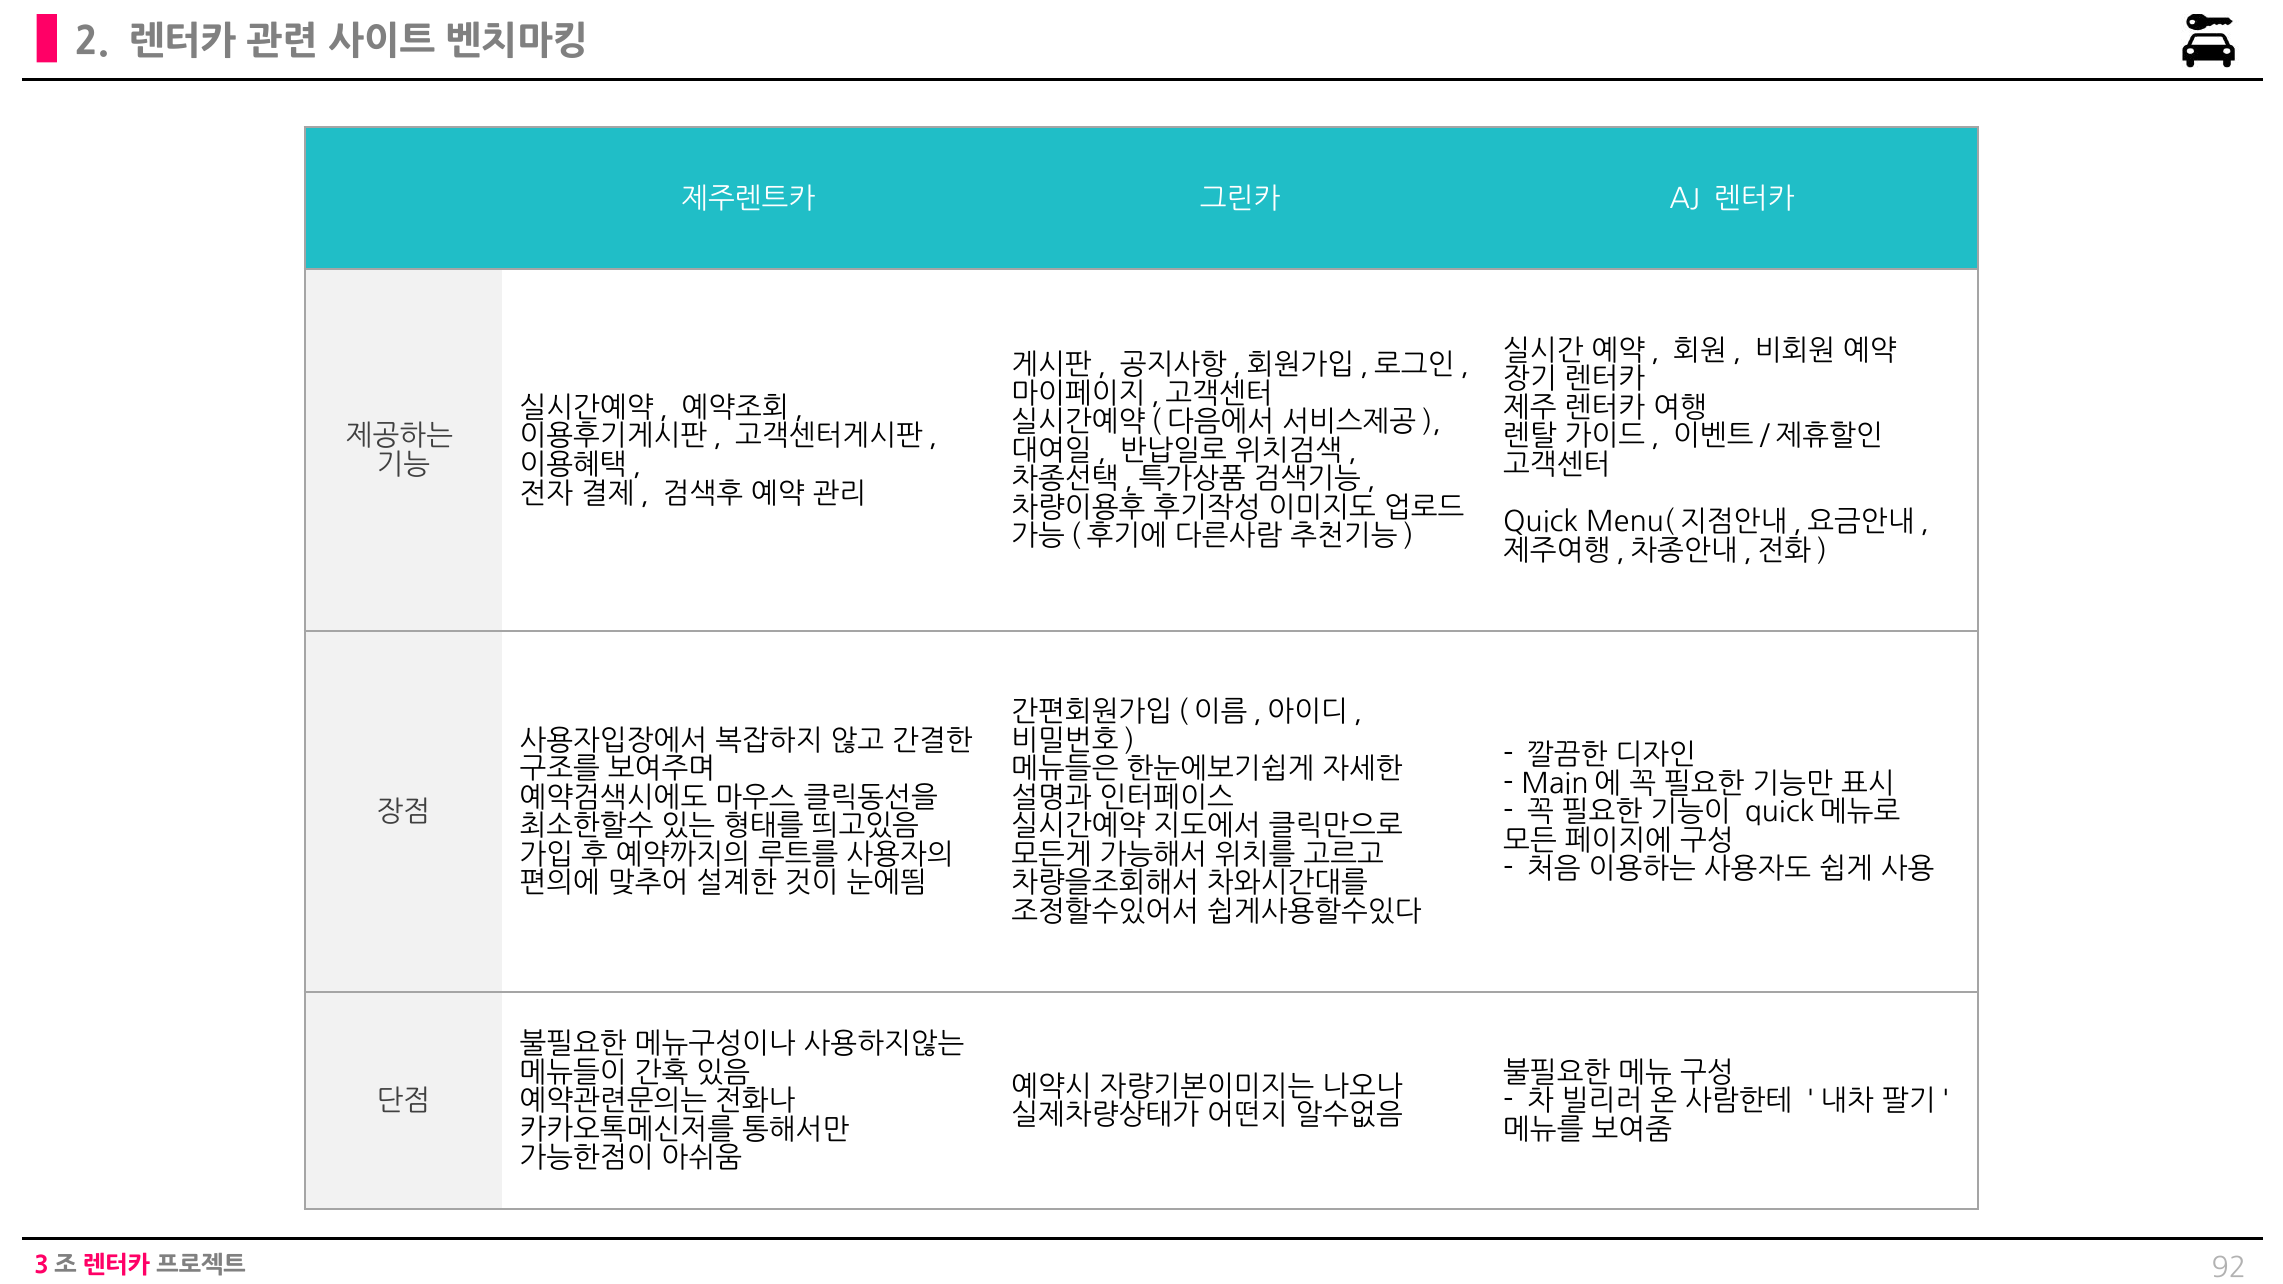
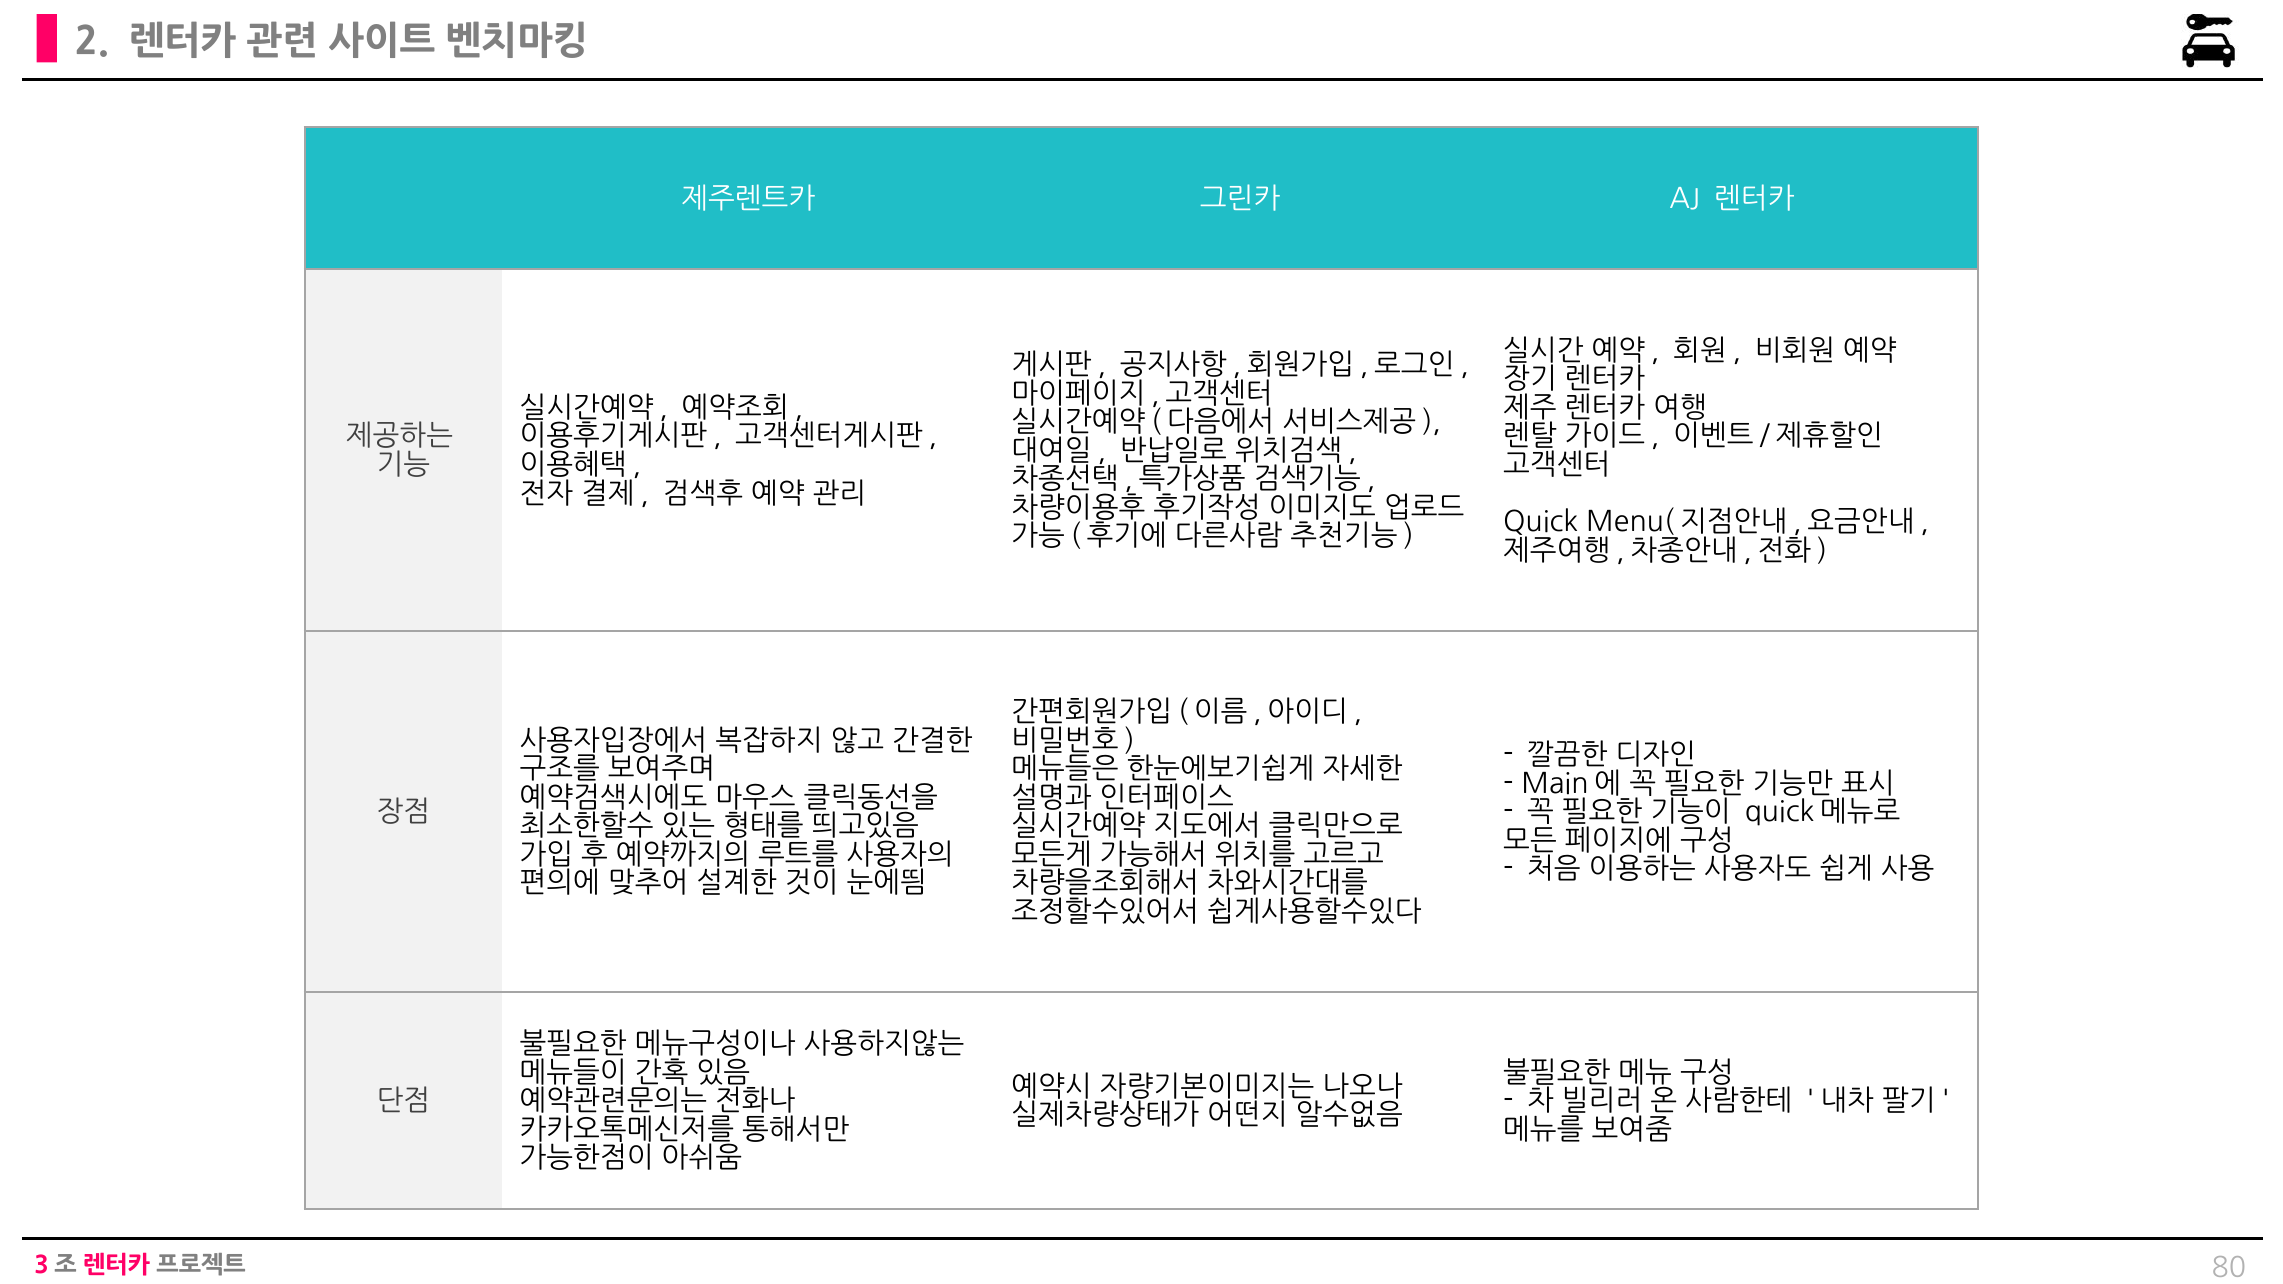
92: 92 -> 80
